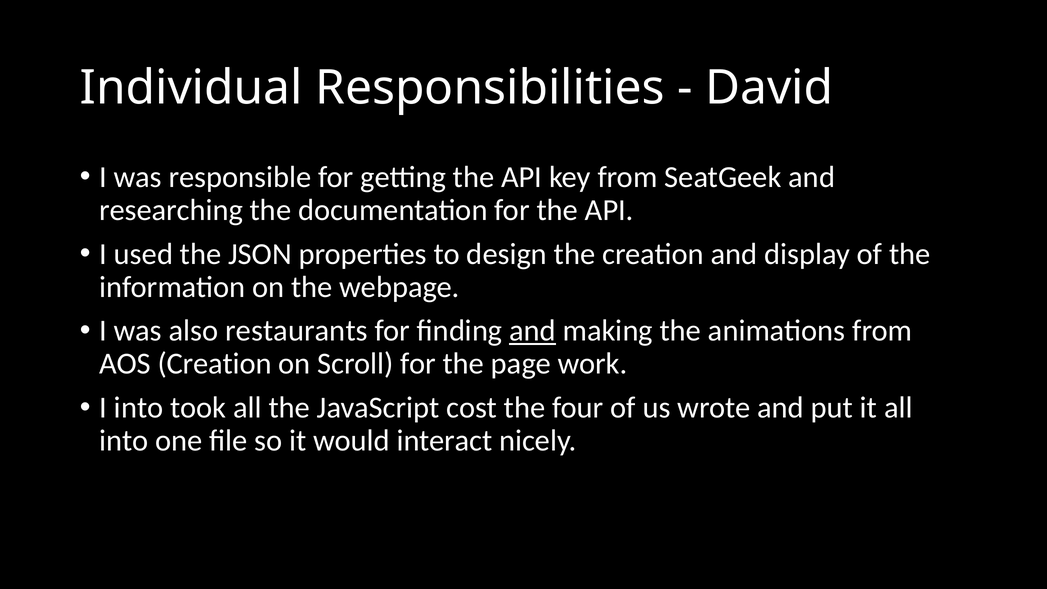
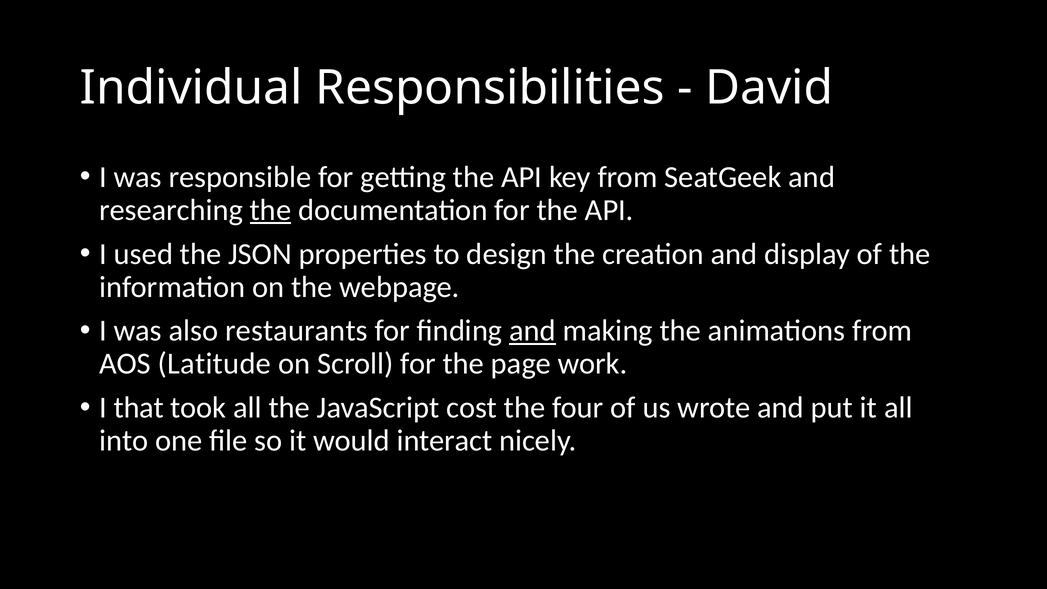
the at (270, 210) underline: none -> present
AOS Creation: Creation -> Latitude
I into: into -> that
